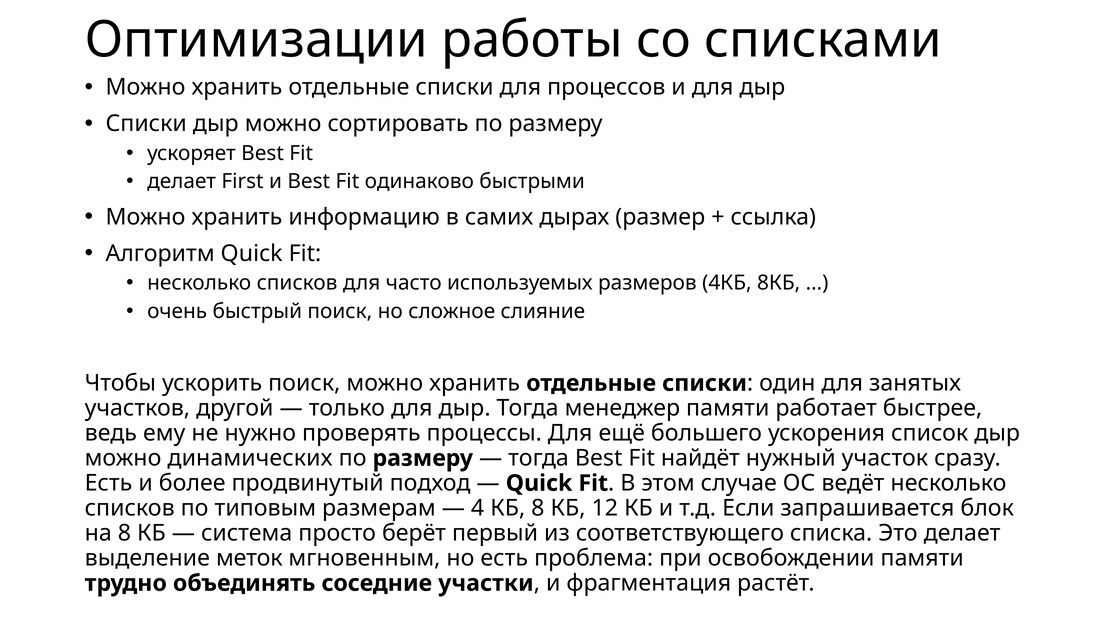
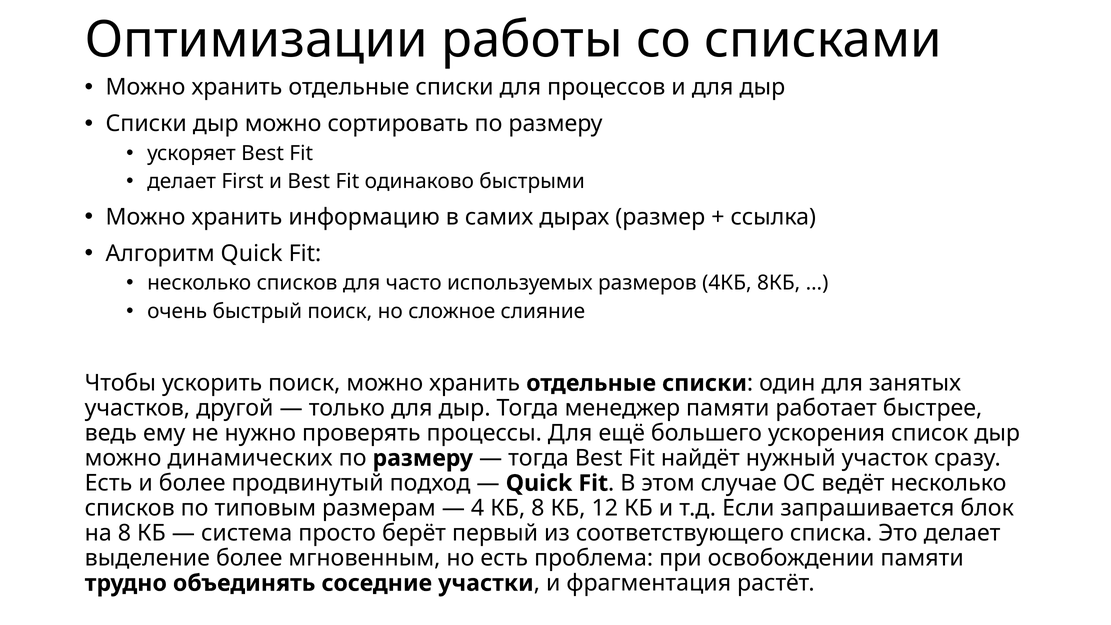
выделение меток: меток -> более
